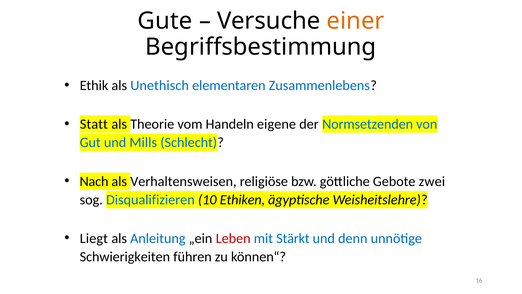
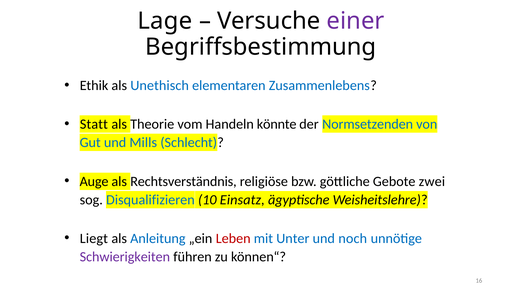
Gute: Gute -> Lage
einer colour: orange -> purple
eigene: eigene -> könnte
Nach: Nach -> Auge
Verhaltensweisen: Verhaltensweisen -> Rechtsverständnis
Ethiken: Ethiken -> Einsatz
Stärkt: Stärkt -> Unter
denn: denn -> noch
Schwierigkeiten colour: black -> purple
